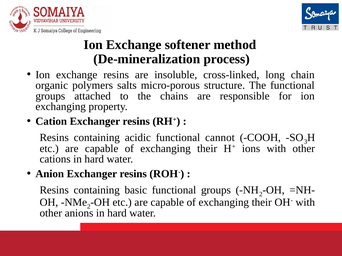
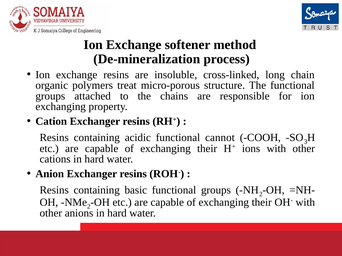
salts: salts -> treat
